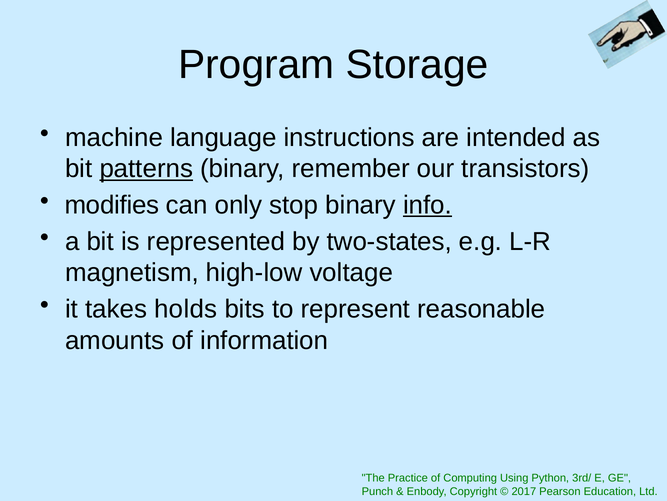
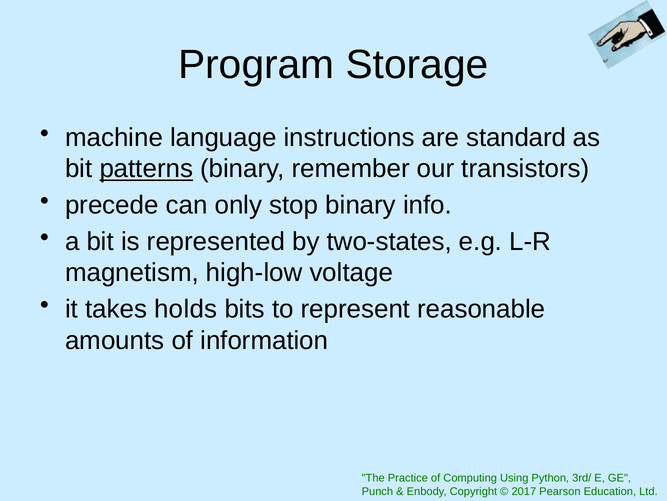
intended: intended -> standard
modifies: modifies -> precede
info underline: present -> none
